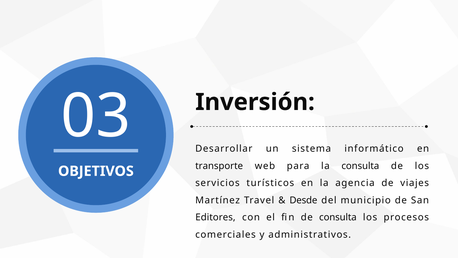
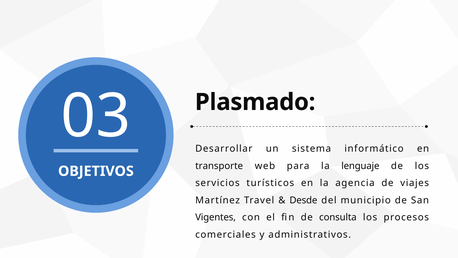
Inversión: Inversión -> Plasmado
la consulta: consulta -> lenguaje
Editores: Editores -> Vigentes
